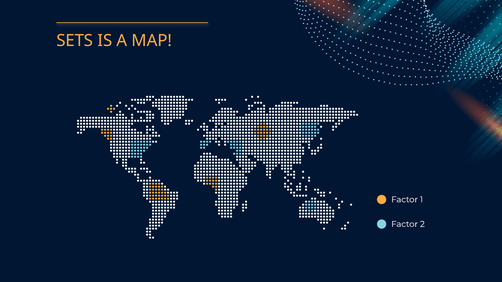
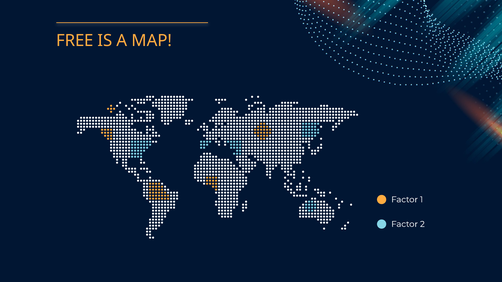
SETS: SETS -> FREE
